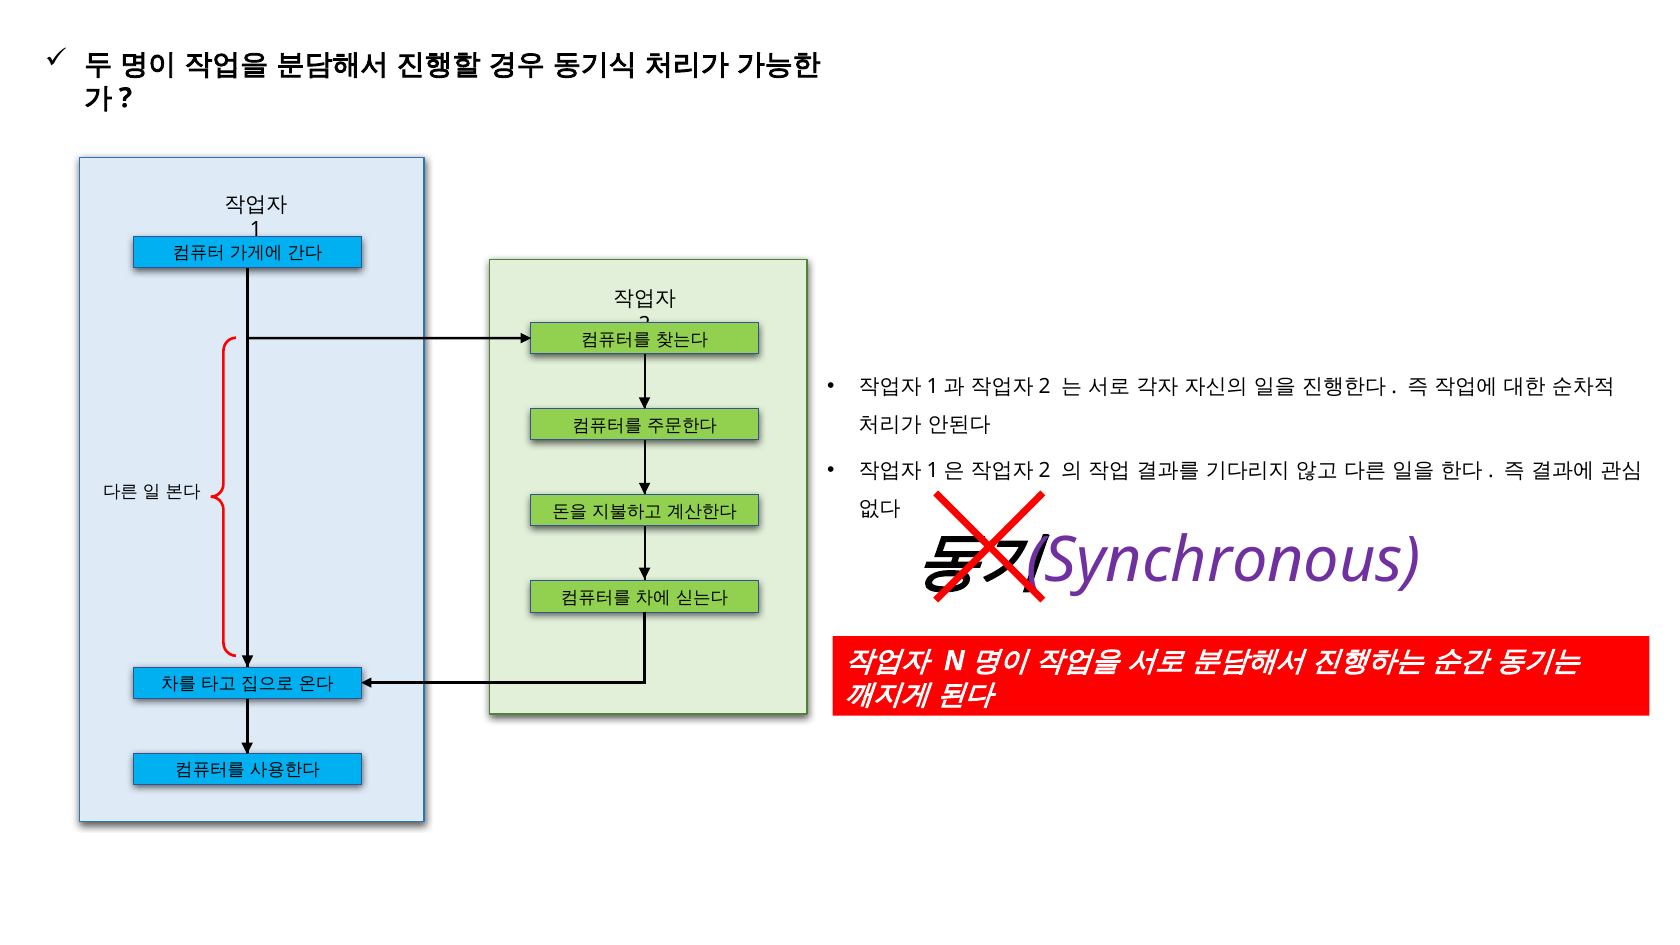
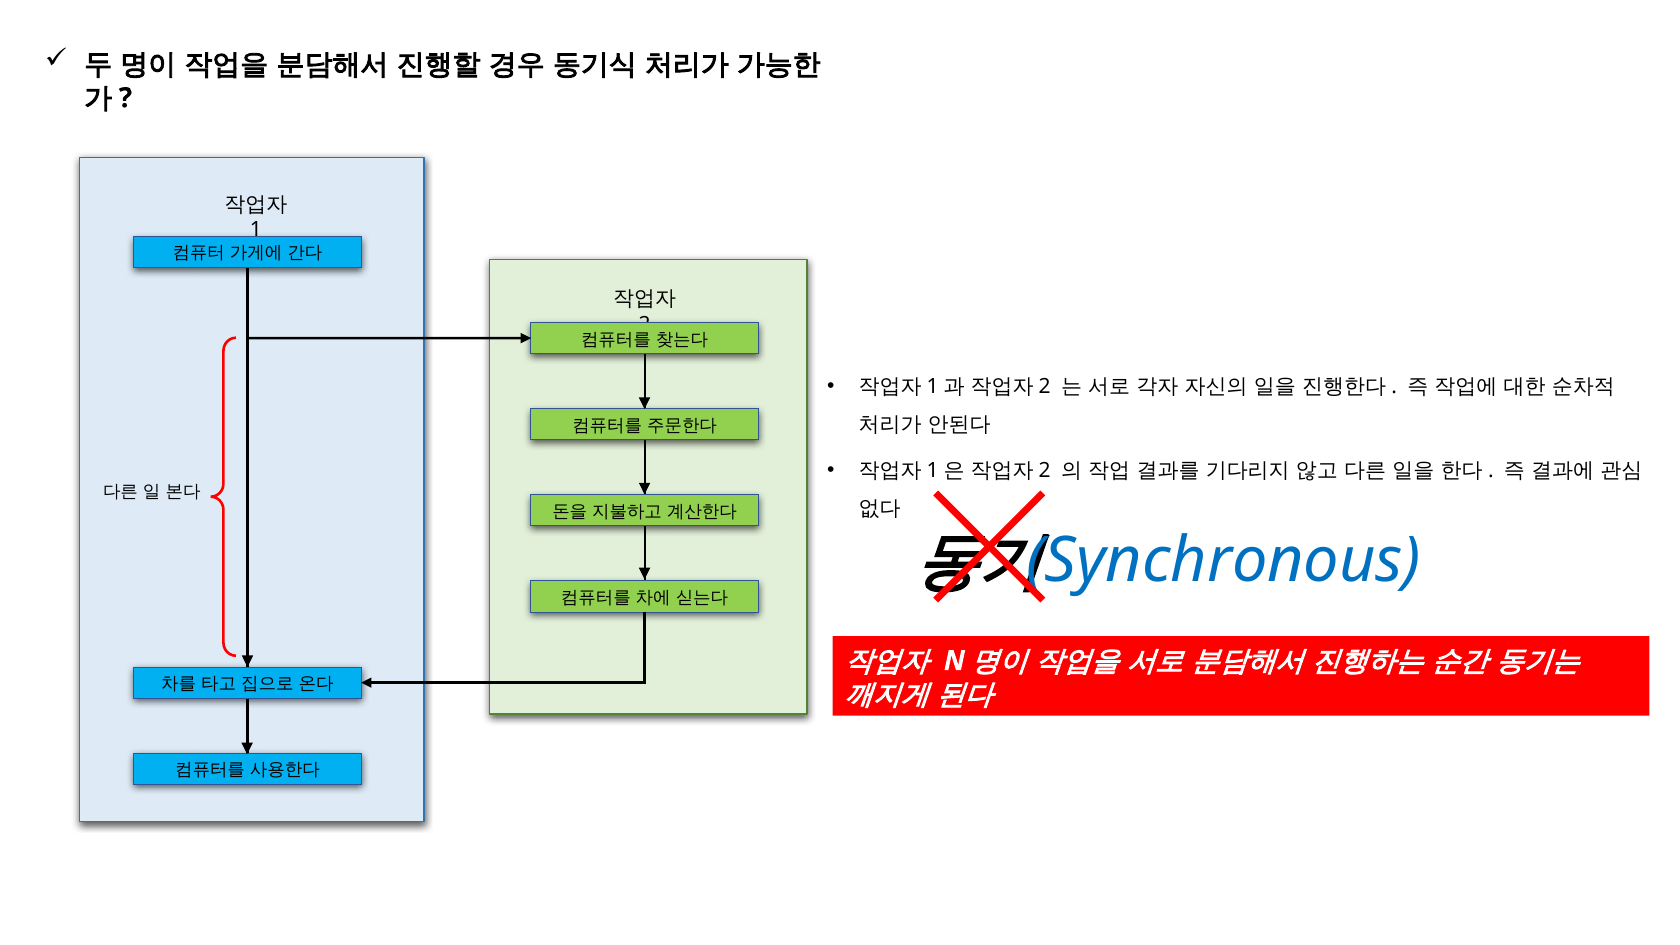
Synchronous colour: purple -> blue
